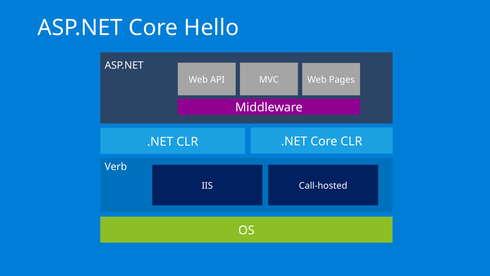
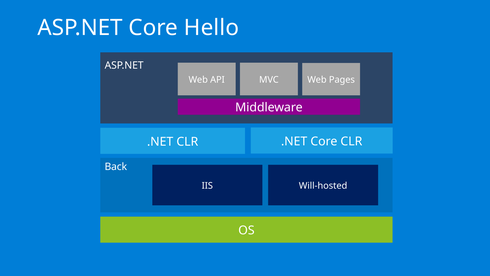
Verb: Verb -> Back
Call-hosted: Call-hosted -> Will-hosted
